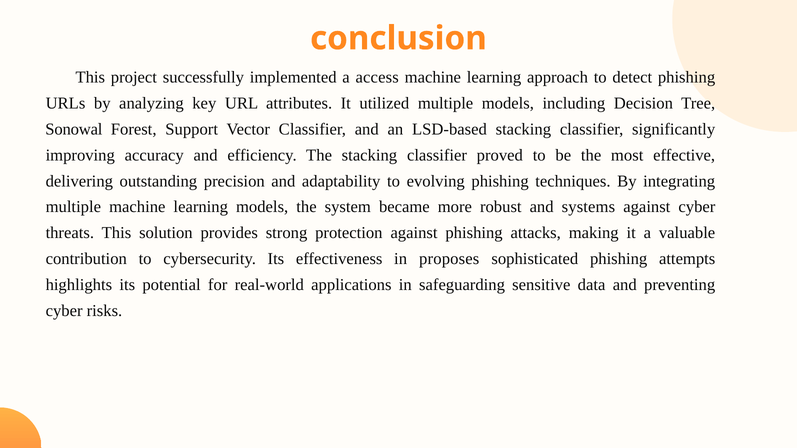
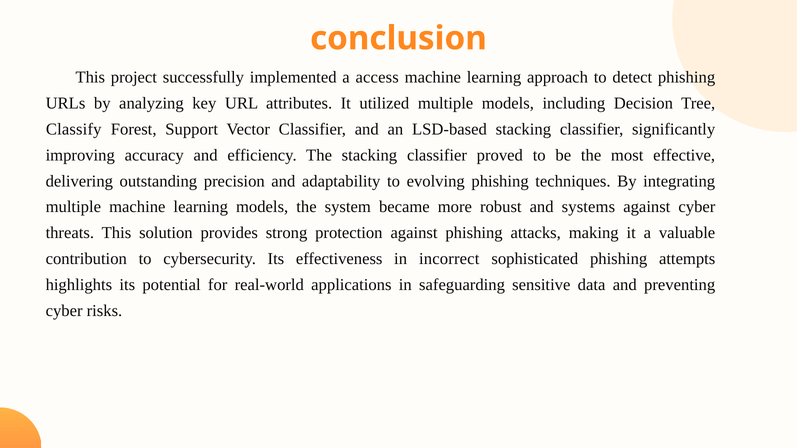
Sonowal: Sonowal -> Classify
proposes: proposes -> incorrect
